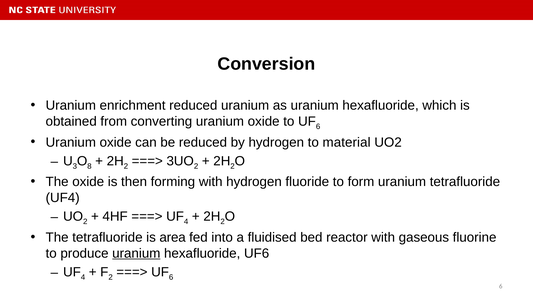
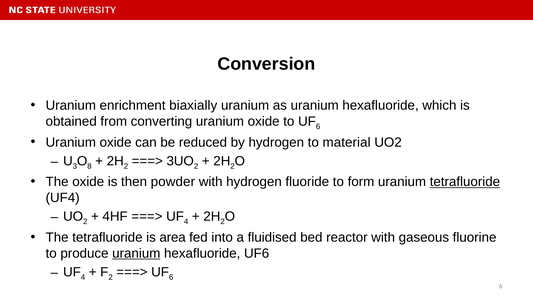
enrichment reduced: reduced -> biaxially
forming: forming -> powder
tetrafluoride at (465, 182) underline: none -> present
